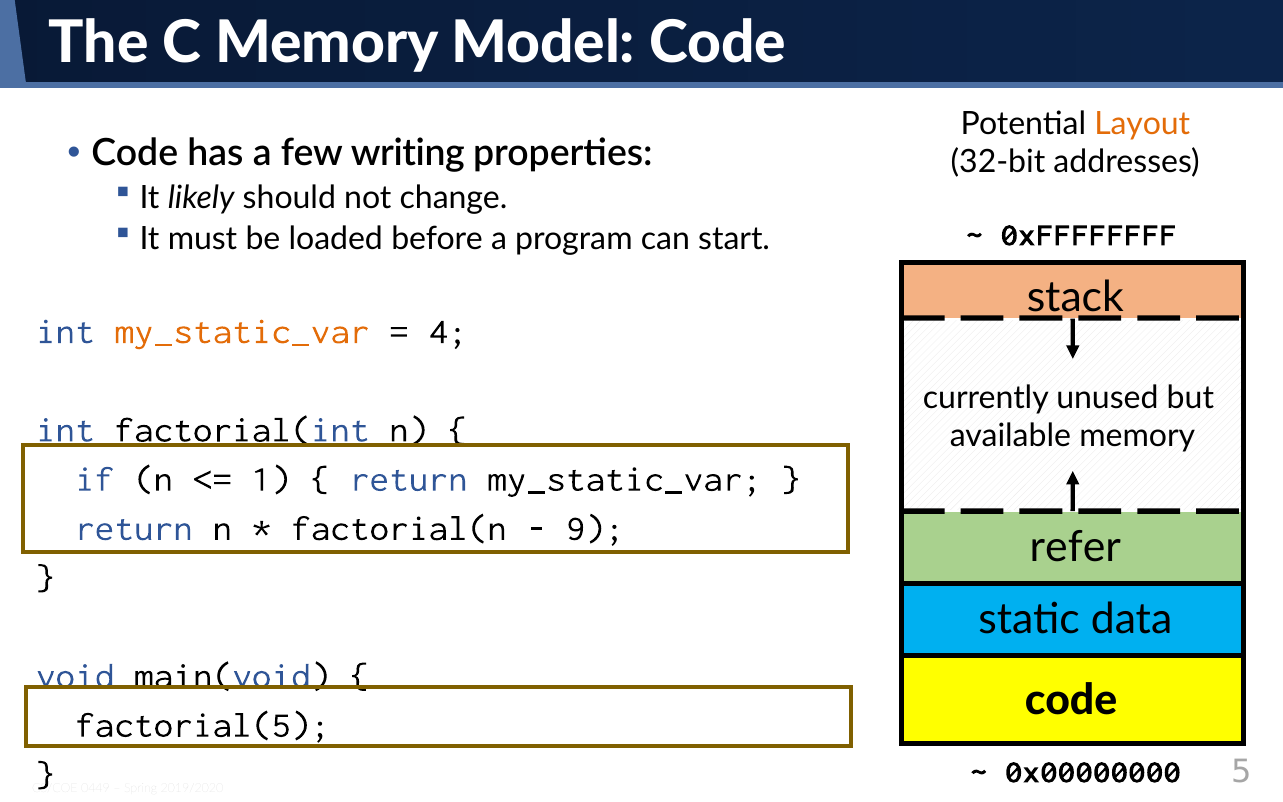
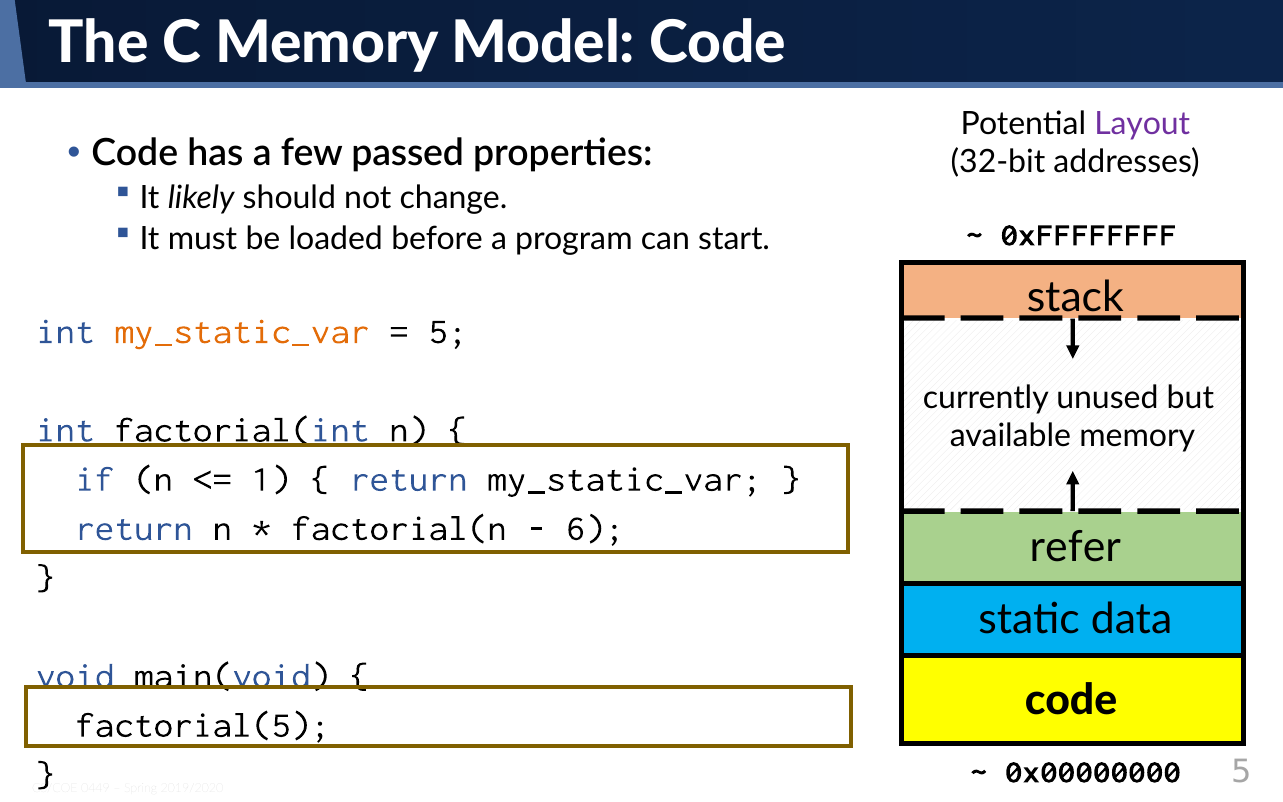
Layout colour: orange -> purple
writing: writing -> passed
4 at (448, 331): 4 -> 5
9: 9 -> 6
